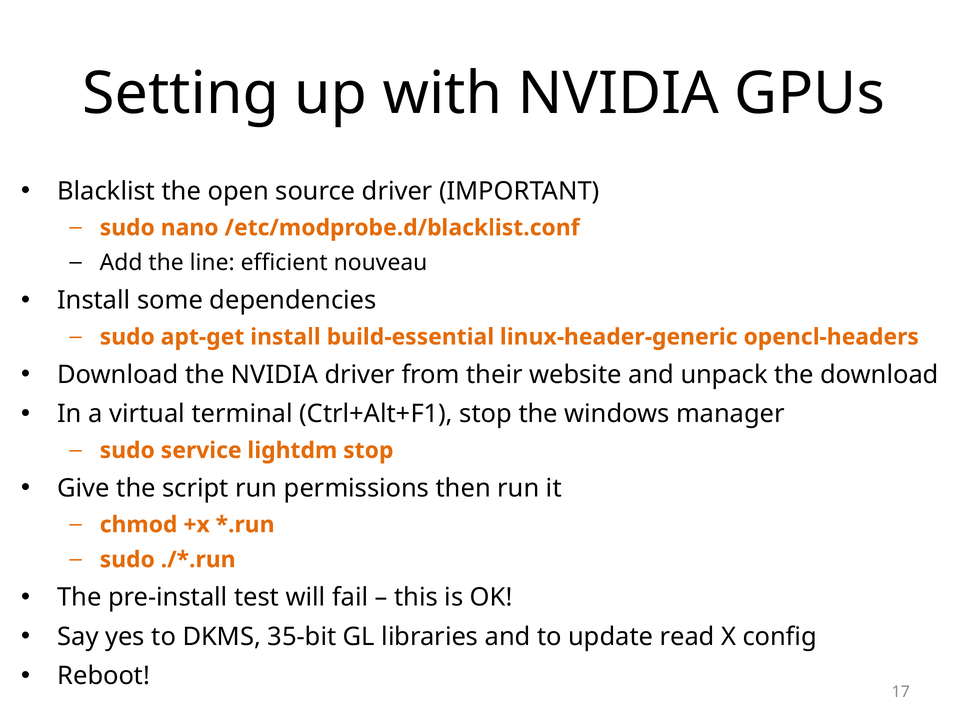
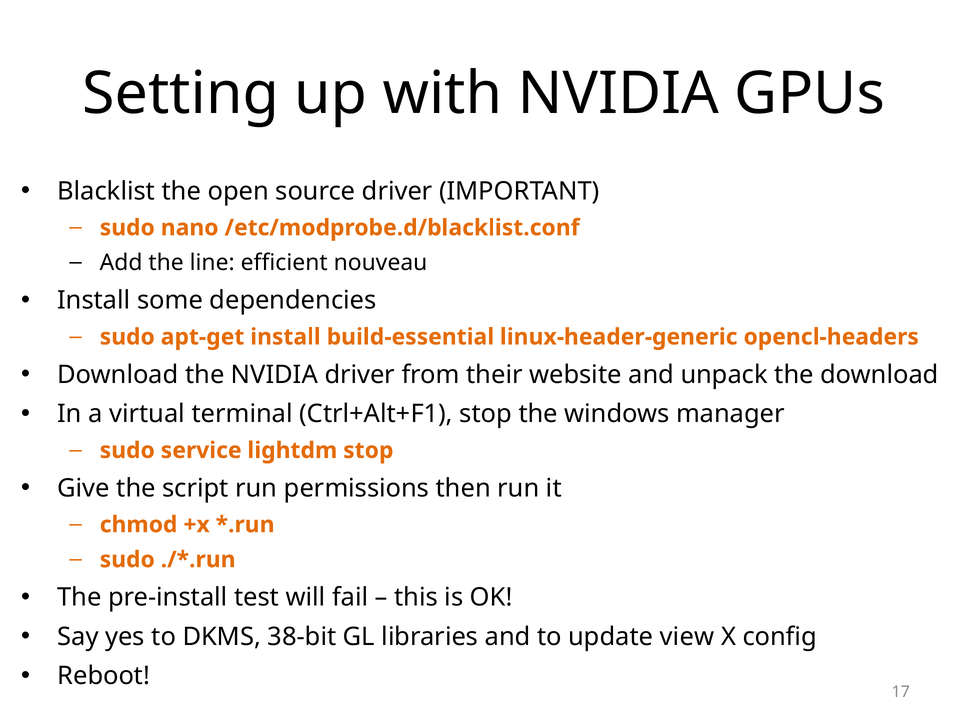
35-bit: 35-bit -> 38-bit
read: read -> view
